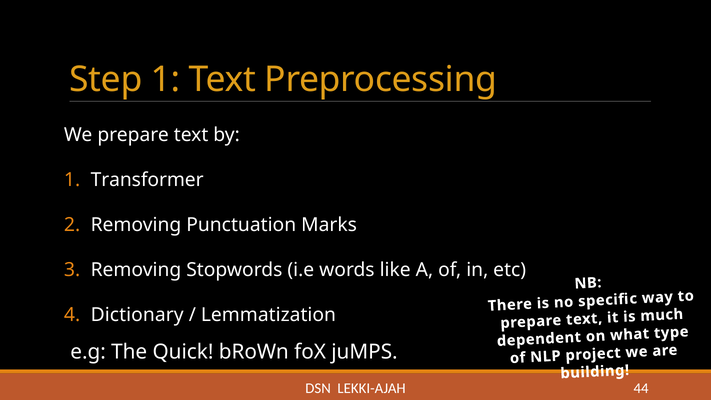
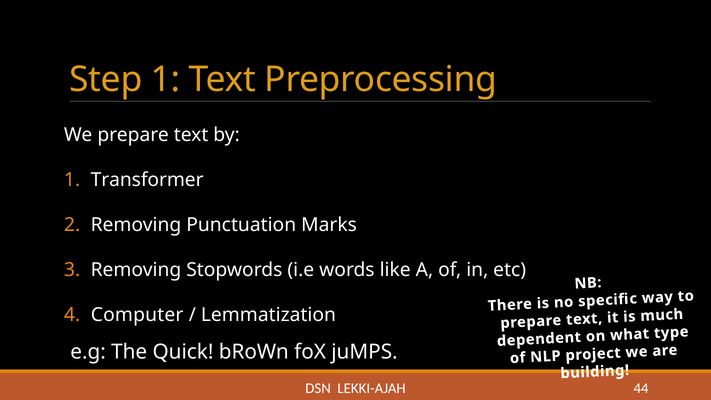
Dictionary: Dictionary -> Computer
